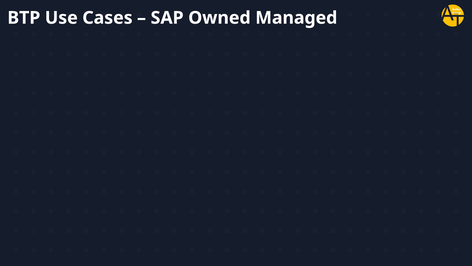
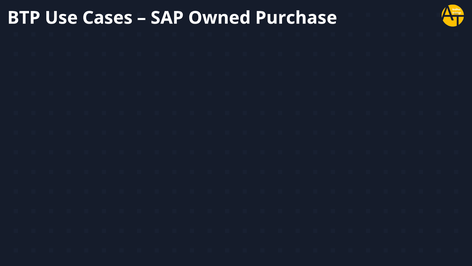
Managed: Managed -> Purchase
